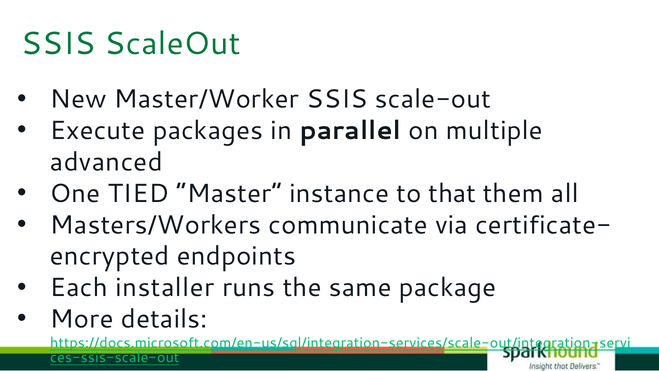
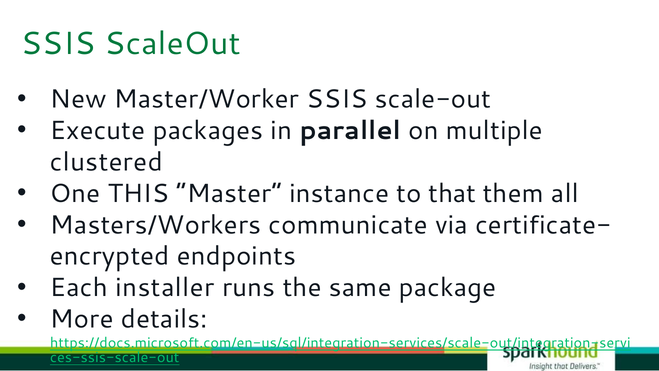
advanced: advanced -> clustered
TIED: TIED -> THIS
